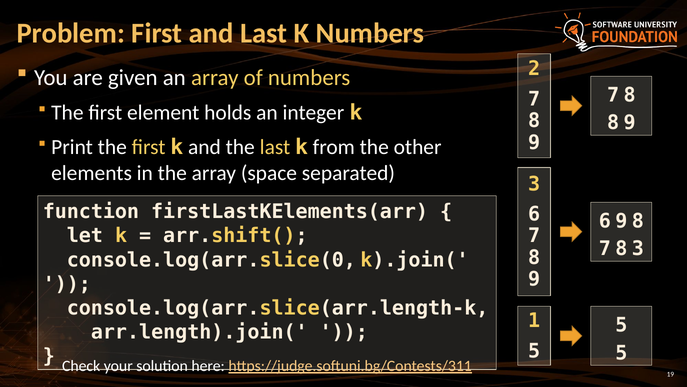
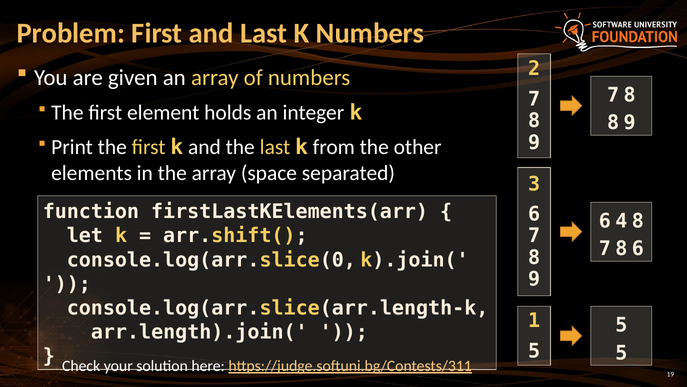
6 9: 9 -> 4
8 3: 3 -> 6
